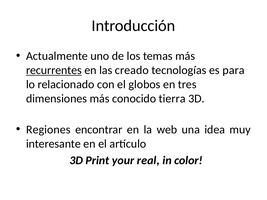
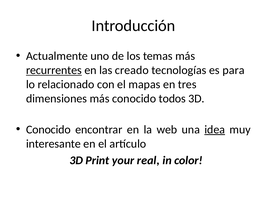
globos: globos -> mapas
tierra: tierra -> todos
Regiones at (48, 130): Regiones -> Conocido
idea underline: none -> present
